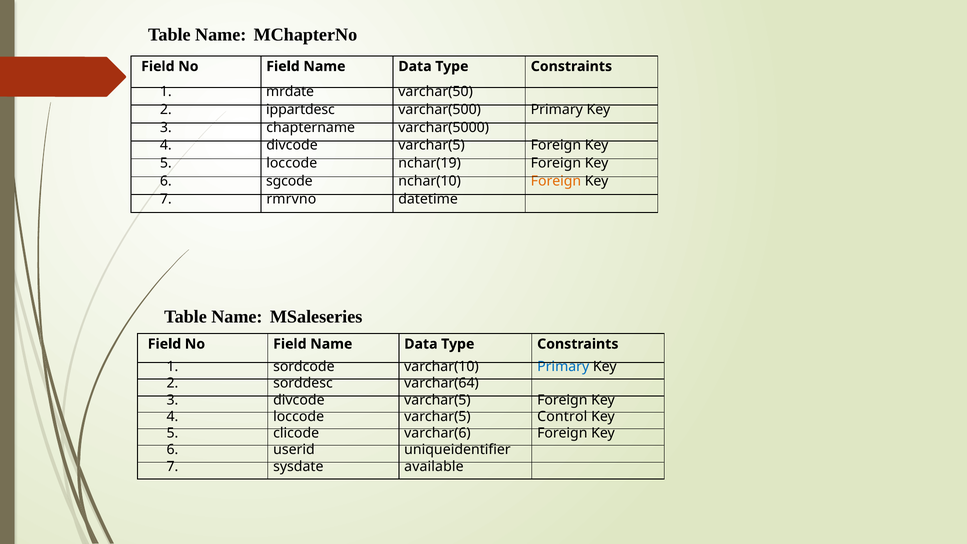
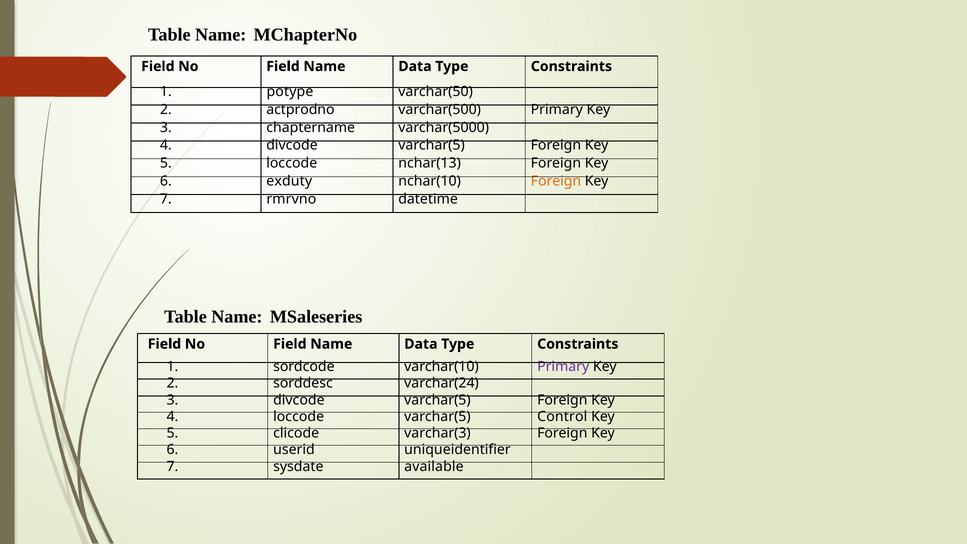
mrdate: mrdate -> potype
ippartdesc: ippartdesc -> actprodno
nchar(19: nchar(19 -> nchar(13
sgcode: sgcode -> exduty
Primary at (563, 367) colour: blue -> purple
varchar(64: varchar(64 -> varchar(24
varchar(6: varchar(6 -> varchar(3
